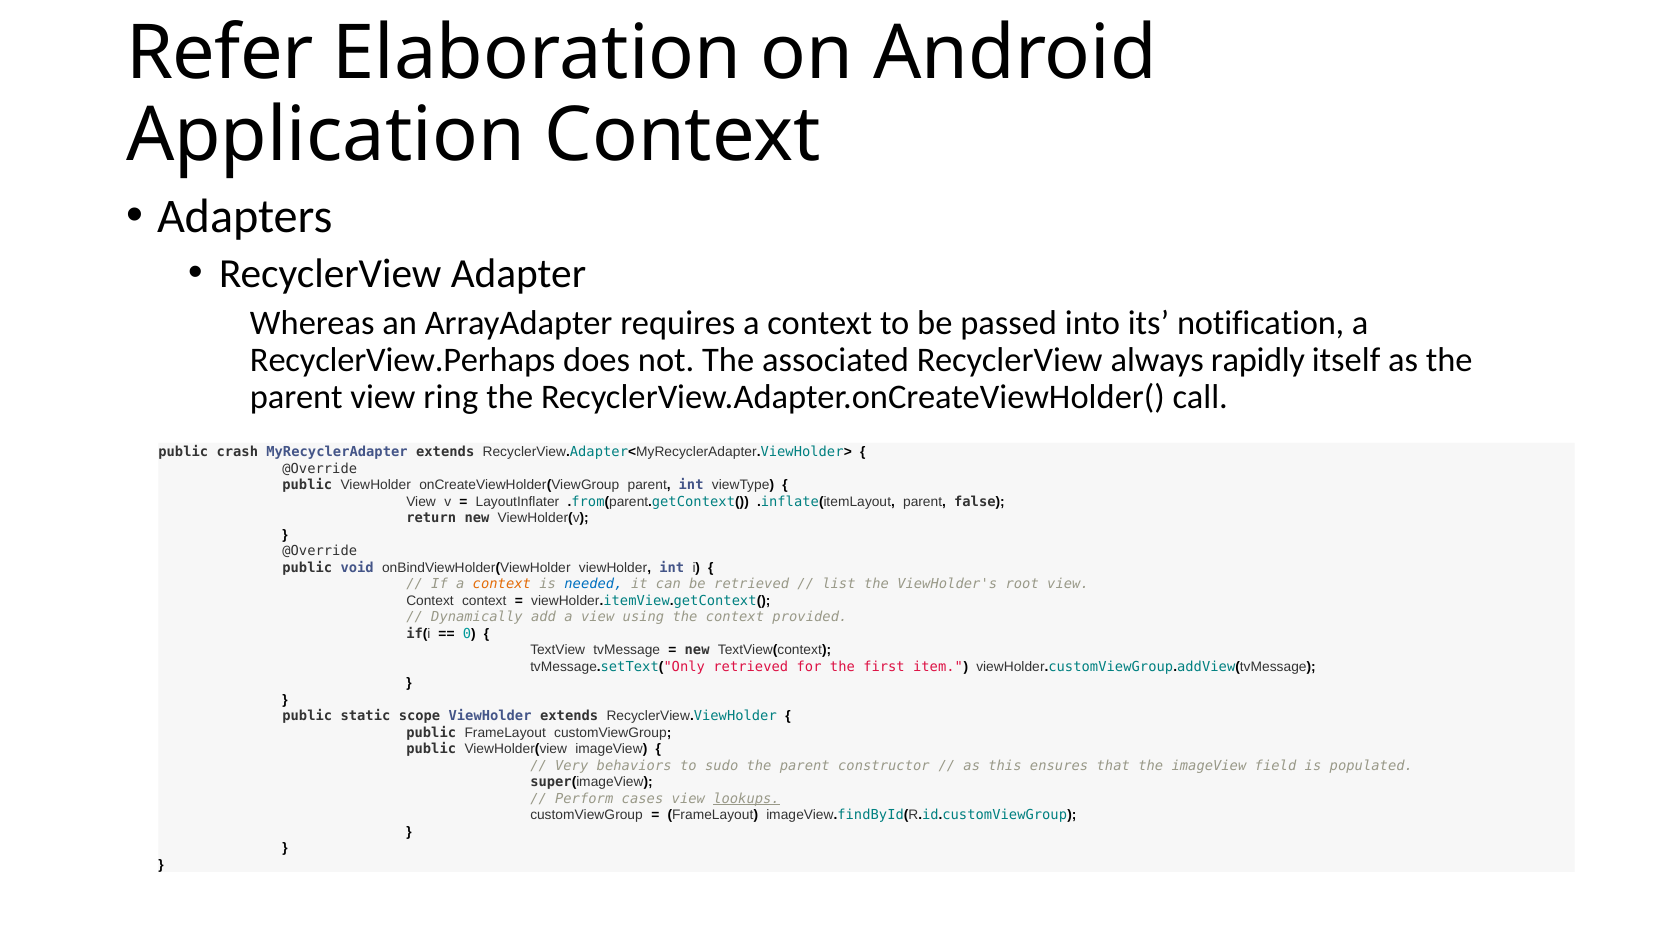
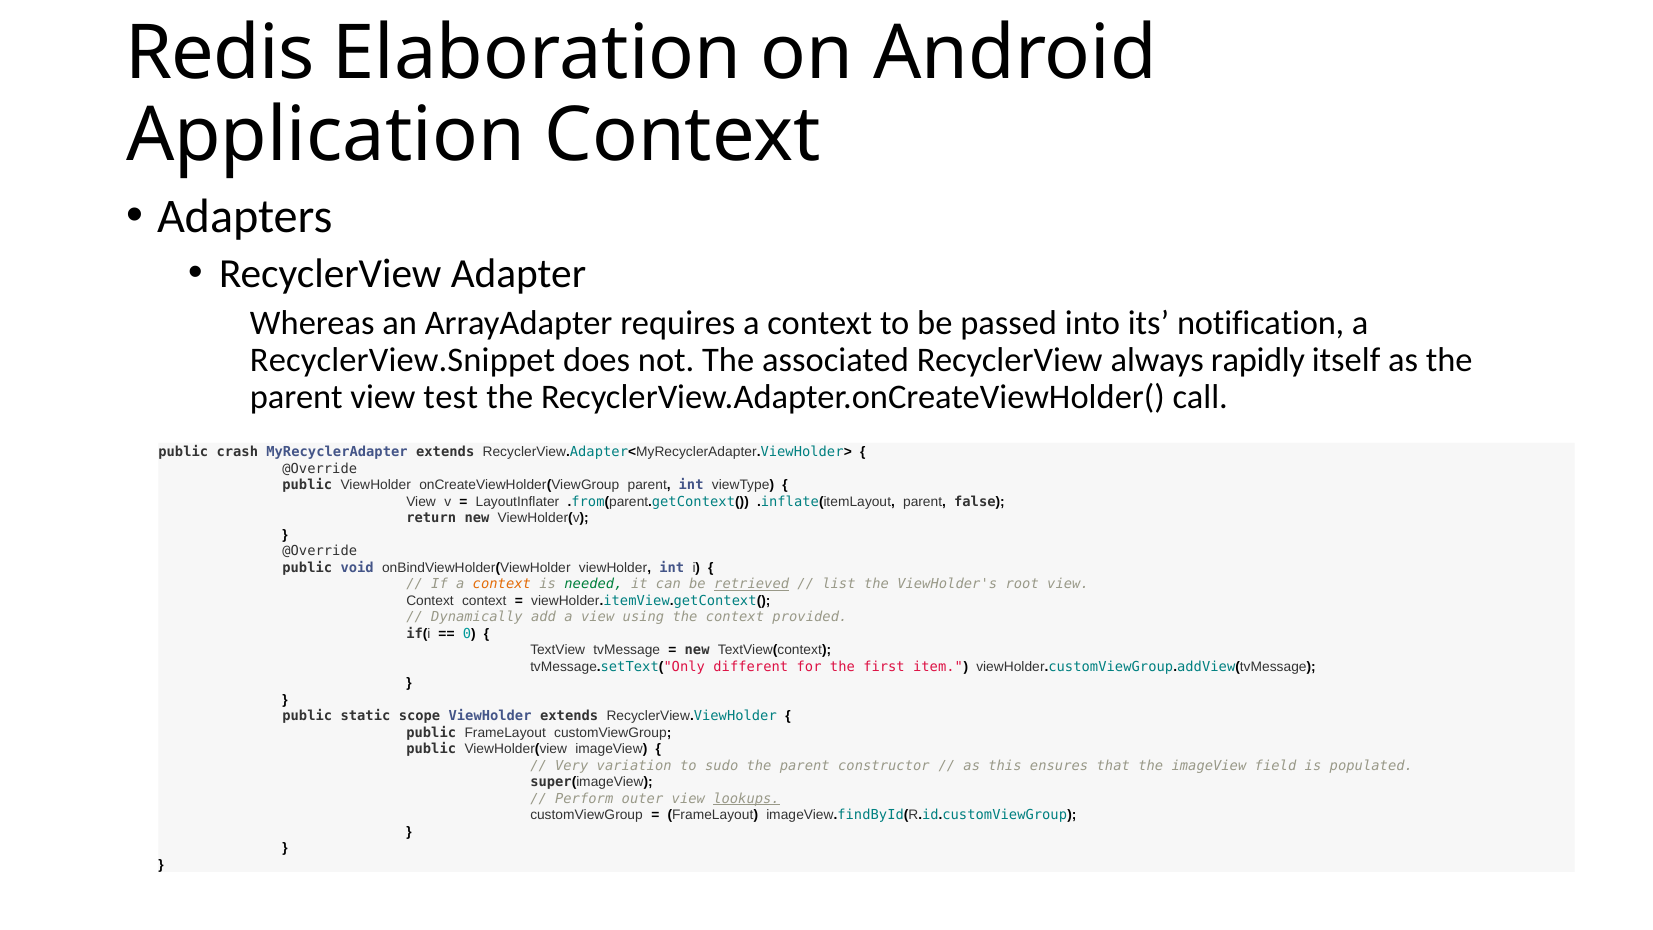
Refer: Refer -> Redis
RecyclerView.Perhaps: RecyclerView.Perhaps -> RecyclerView.Snippet
ring: ring -> test
needed colour: blue -> green
retrieved at (752, 584) underline: none -> present
tvMessage.setText("Only retrieved: retrieved -> different
behaviors: behaviors -> variation
cases: cases -> outer
